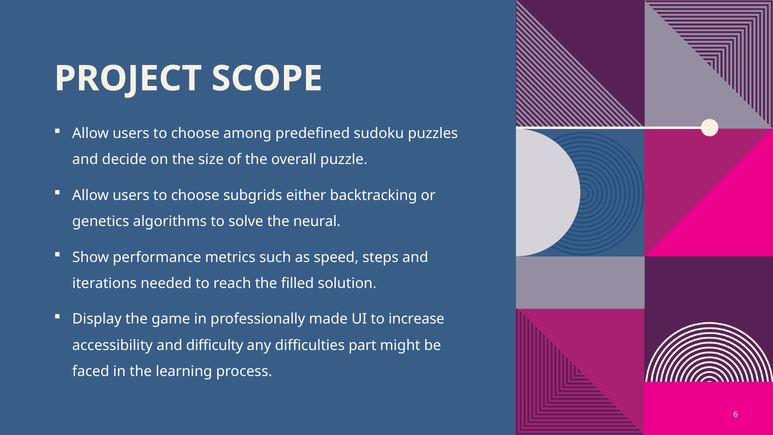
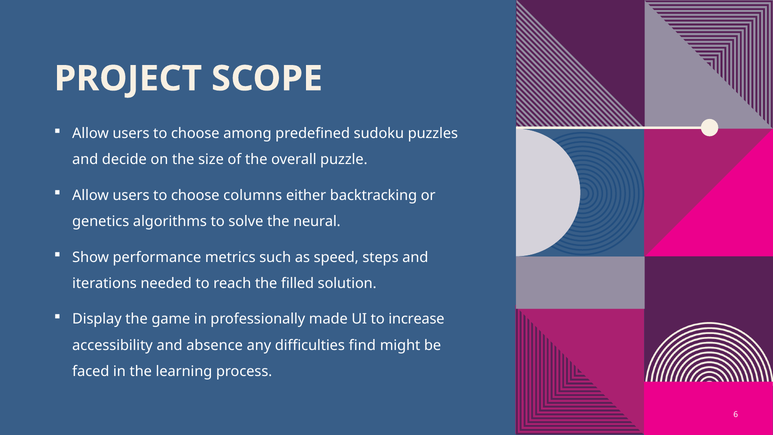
subgrids: subgrids -> columns
difficulty: difficulty -> absence
part: part -> find
